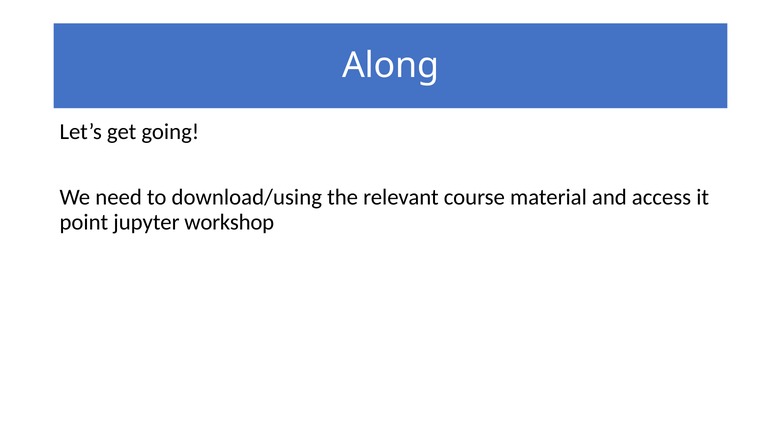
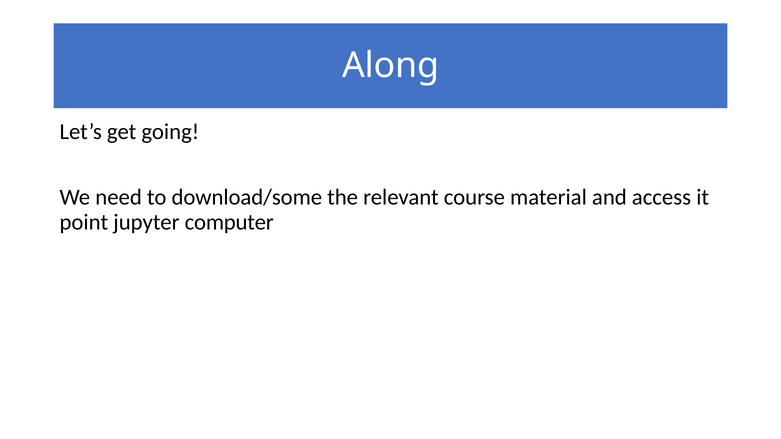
download/using: download/using -> download/some
workshop: workshop -> computer
